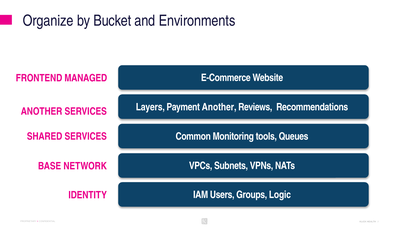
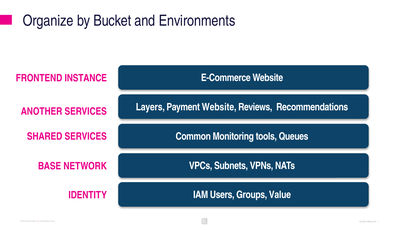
MANAGED: MANAGED -> INSTANCE
Payment Another: Another -> Website
Logic: Logic -> Value
